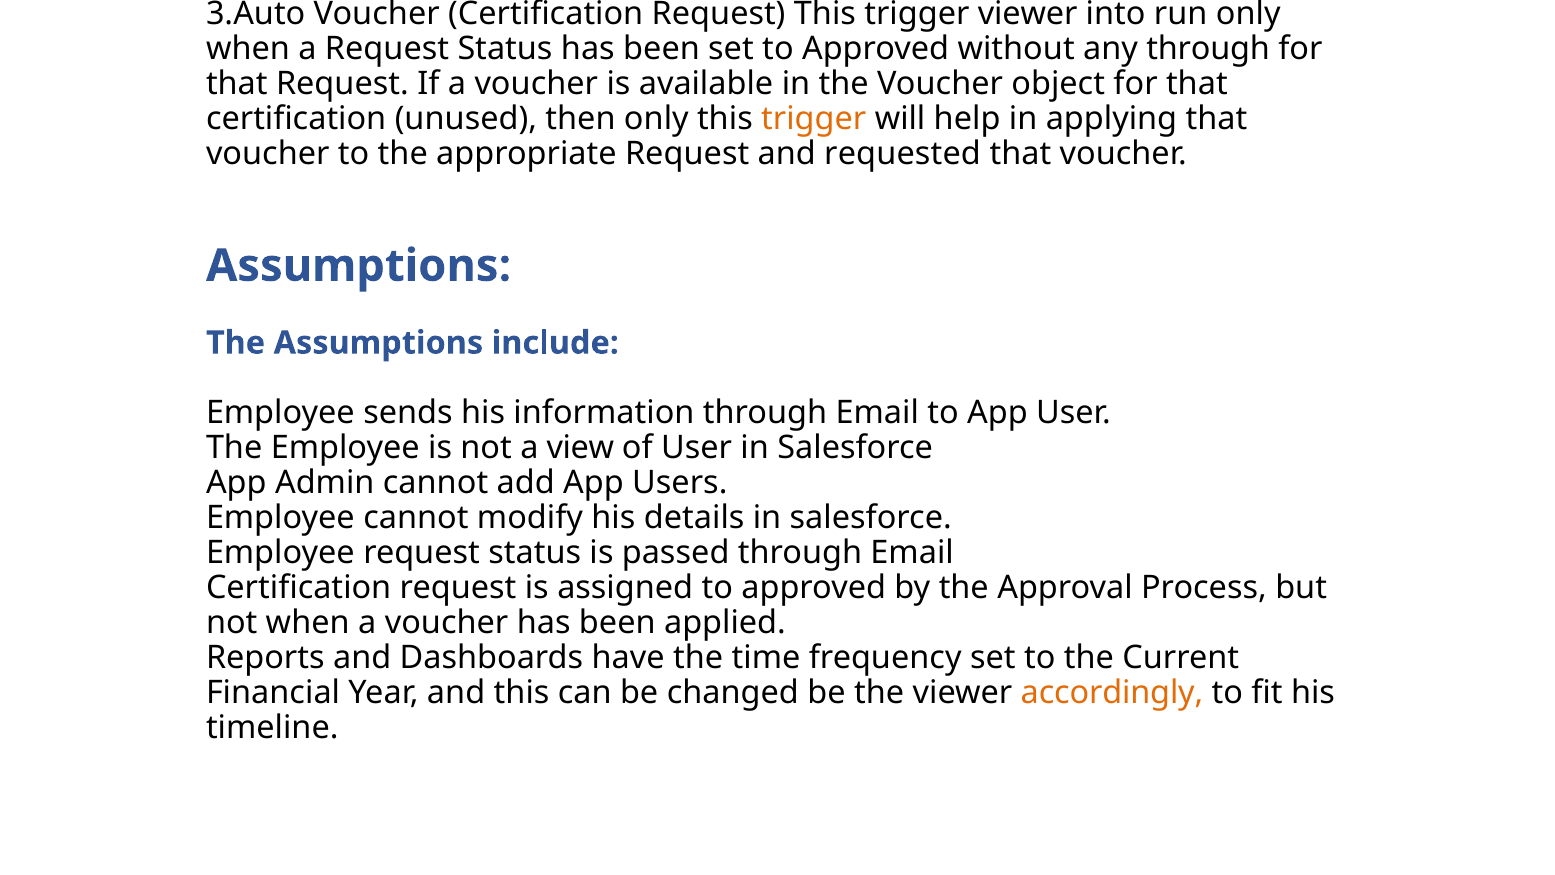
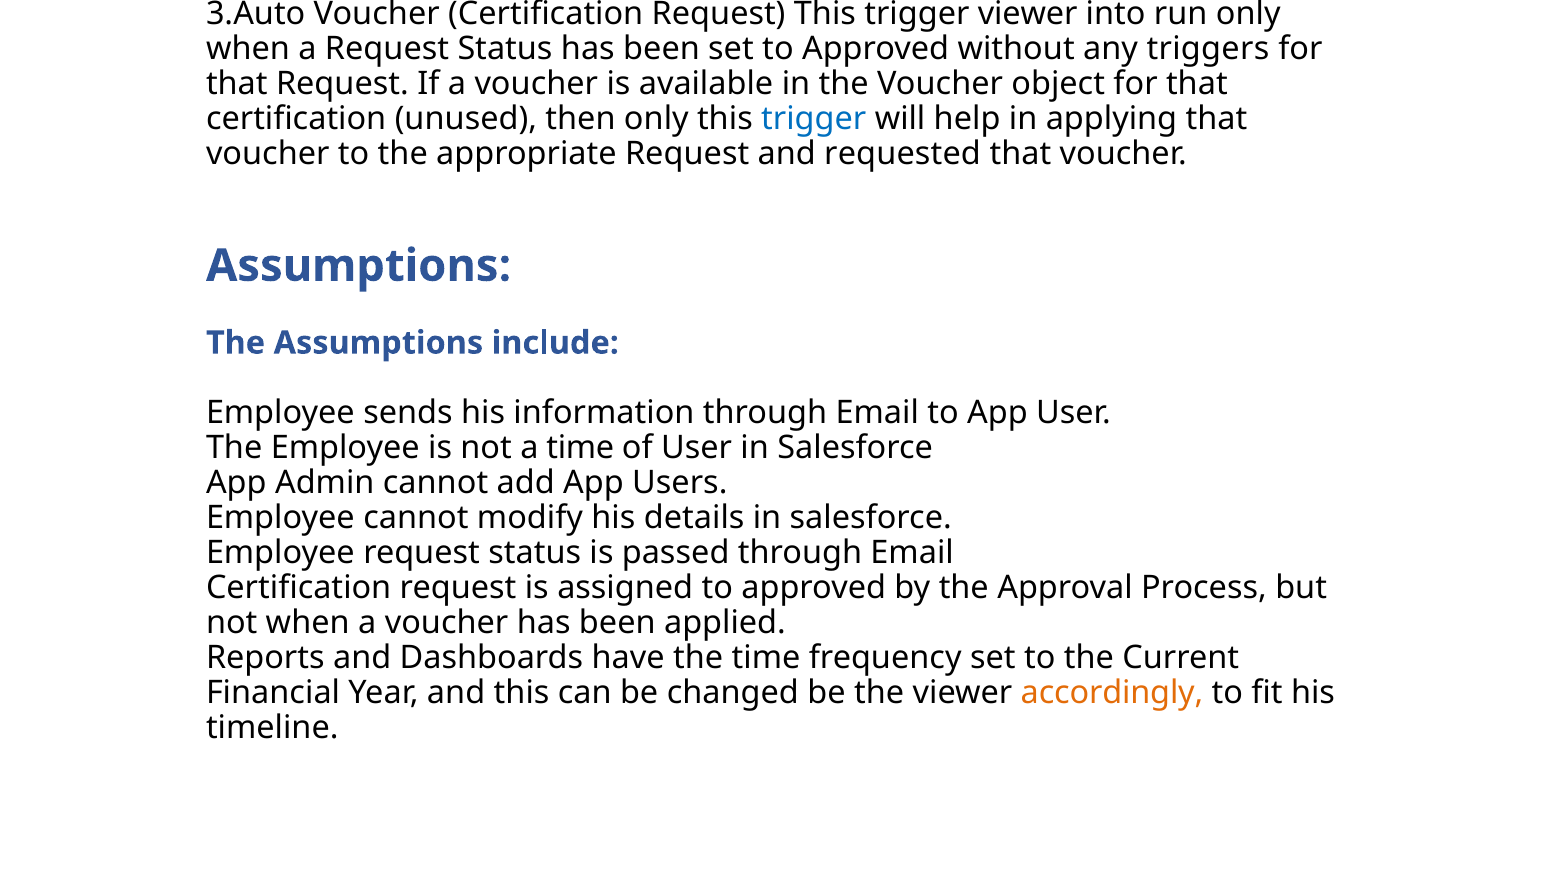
any through: through -> triggers
trigger at (814, 119) colour: orange -> blue
a view: view -> time
